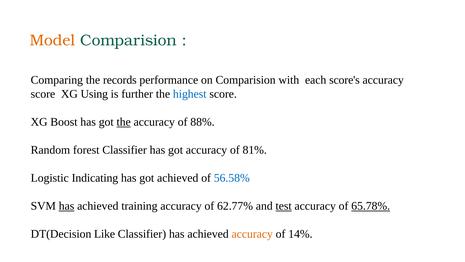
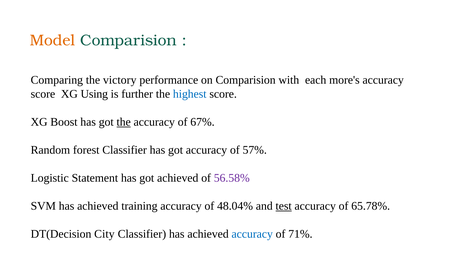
records: records -> victory
score's: score's -> more's
88%: 88% -> 67%
81%: 81% -> 57%
Indicating: Indicating -> Statement
56.58% colour: blue -> purple
has at (67, 206) underline: present -> none
62.77%: 62.77% -> 48.04%
65.78% underline: present -> none
Like: Like -> City
accuracy at (252, 233) colour: orange -> blue
14%: 14% -> 71%
